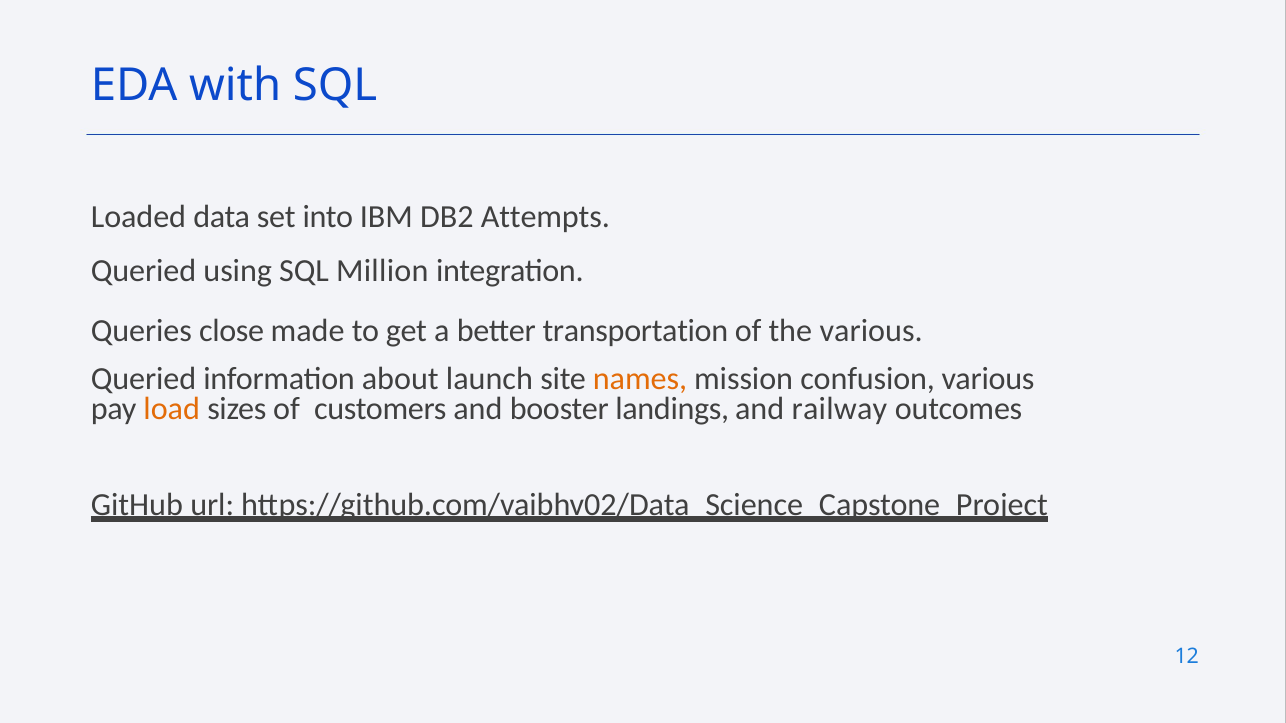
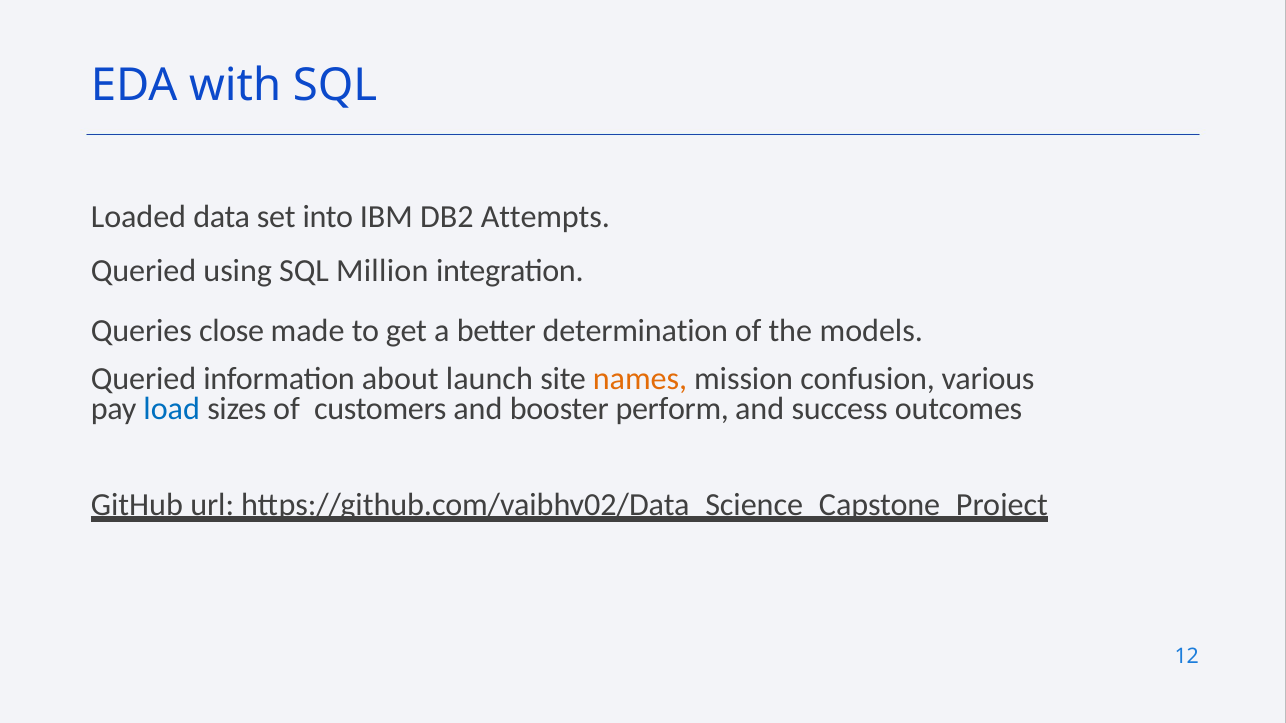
transportation: transportation -> determination
the various: various -> models
load colour: orange -> blue
landings: landings -> perform
railway: railway -> success
